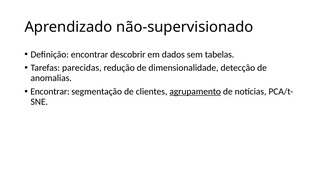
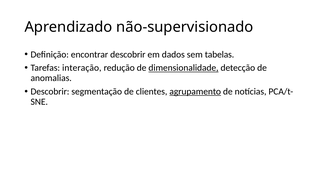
parecidas: parecidas -> interação
dimensionalidade underline: none -> present
Encontrar at (50, 92): Encontrar -> Descobrir
